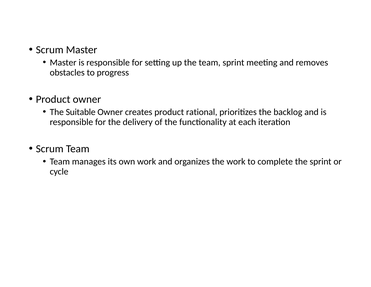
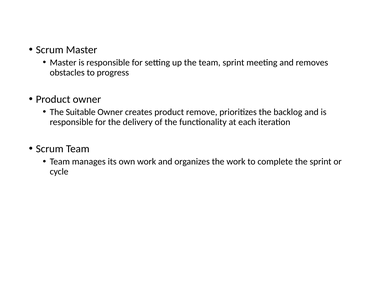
rational: rational -> remove
